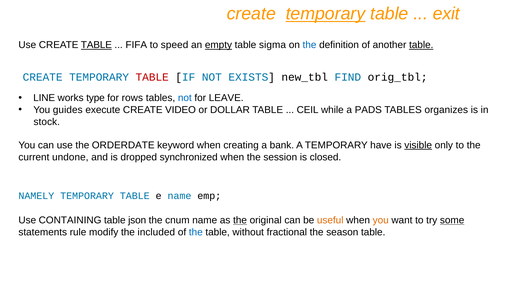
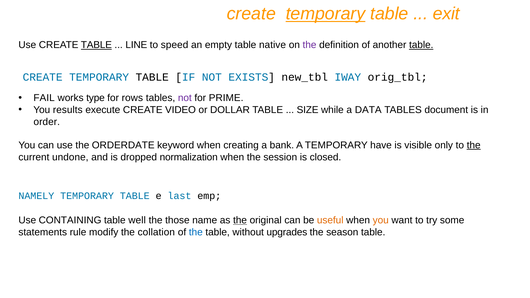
FIFA: FIFA -> LINE
empty underline: present -> none
sigma: sigma -> native
the at (310, 45) colour: blue -> purple
TABLE at (152, 77) colour: red -> black
FIND: FIND -> IWAY
LINE: LINE -> FAIL
not at (185, 98) colour: blue -> purple
LEAVE: LEAVE -> PRIME
guides: guides -> results
CEIL: CEIL -> SIZE
PADS: PADS -> DATA
organizes: organizes -> document
stock: stock -> order
visible underline: present -> none
the at (474, 145) underline: none -> present
synchronized: synchronized -> normalization
e name: name -> last
json: json -> well
cnum: cnum -> those
some underline: present -> none
included: included -> collation
fractional: fractional -> upgrades
